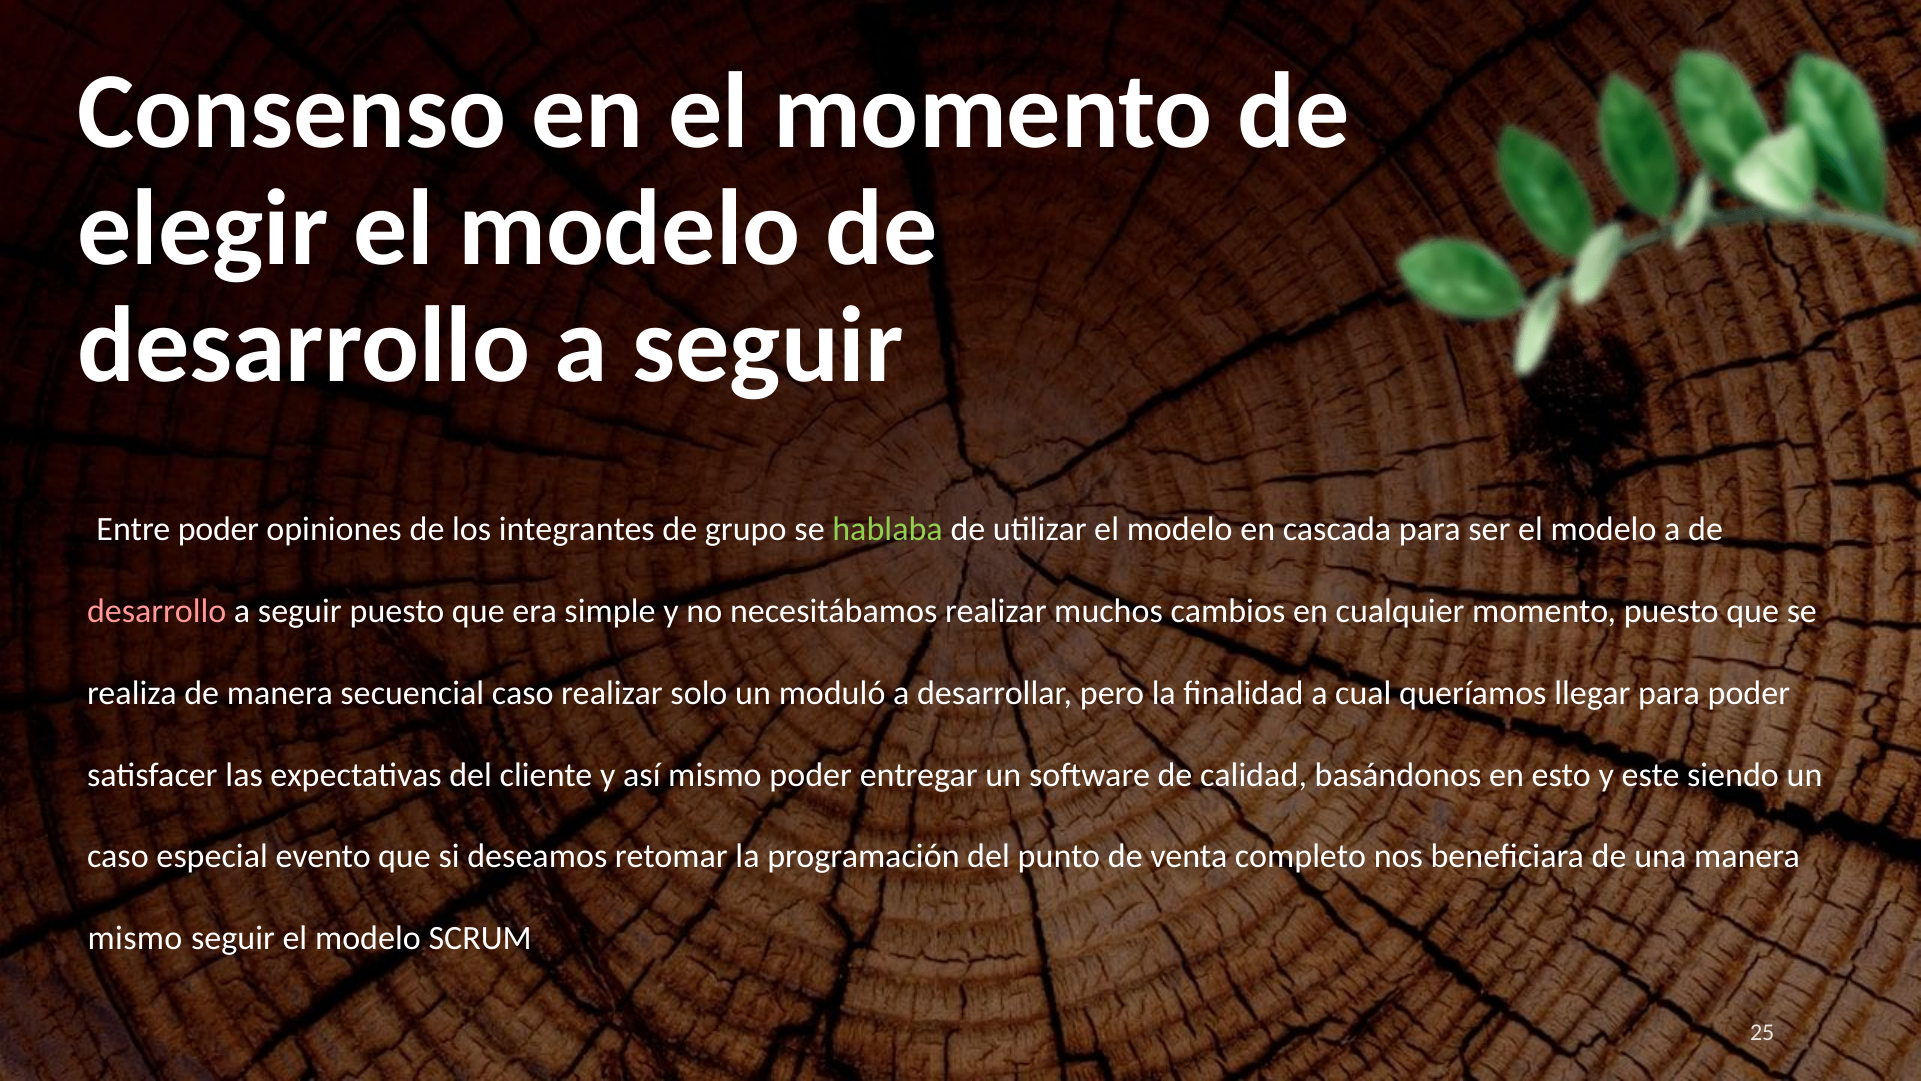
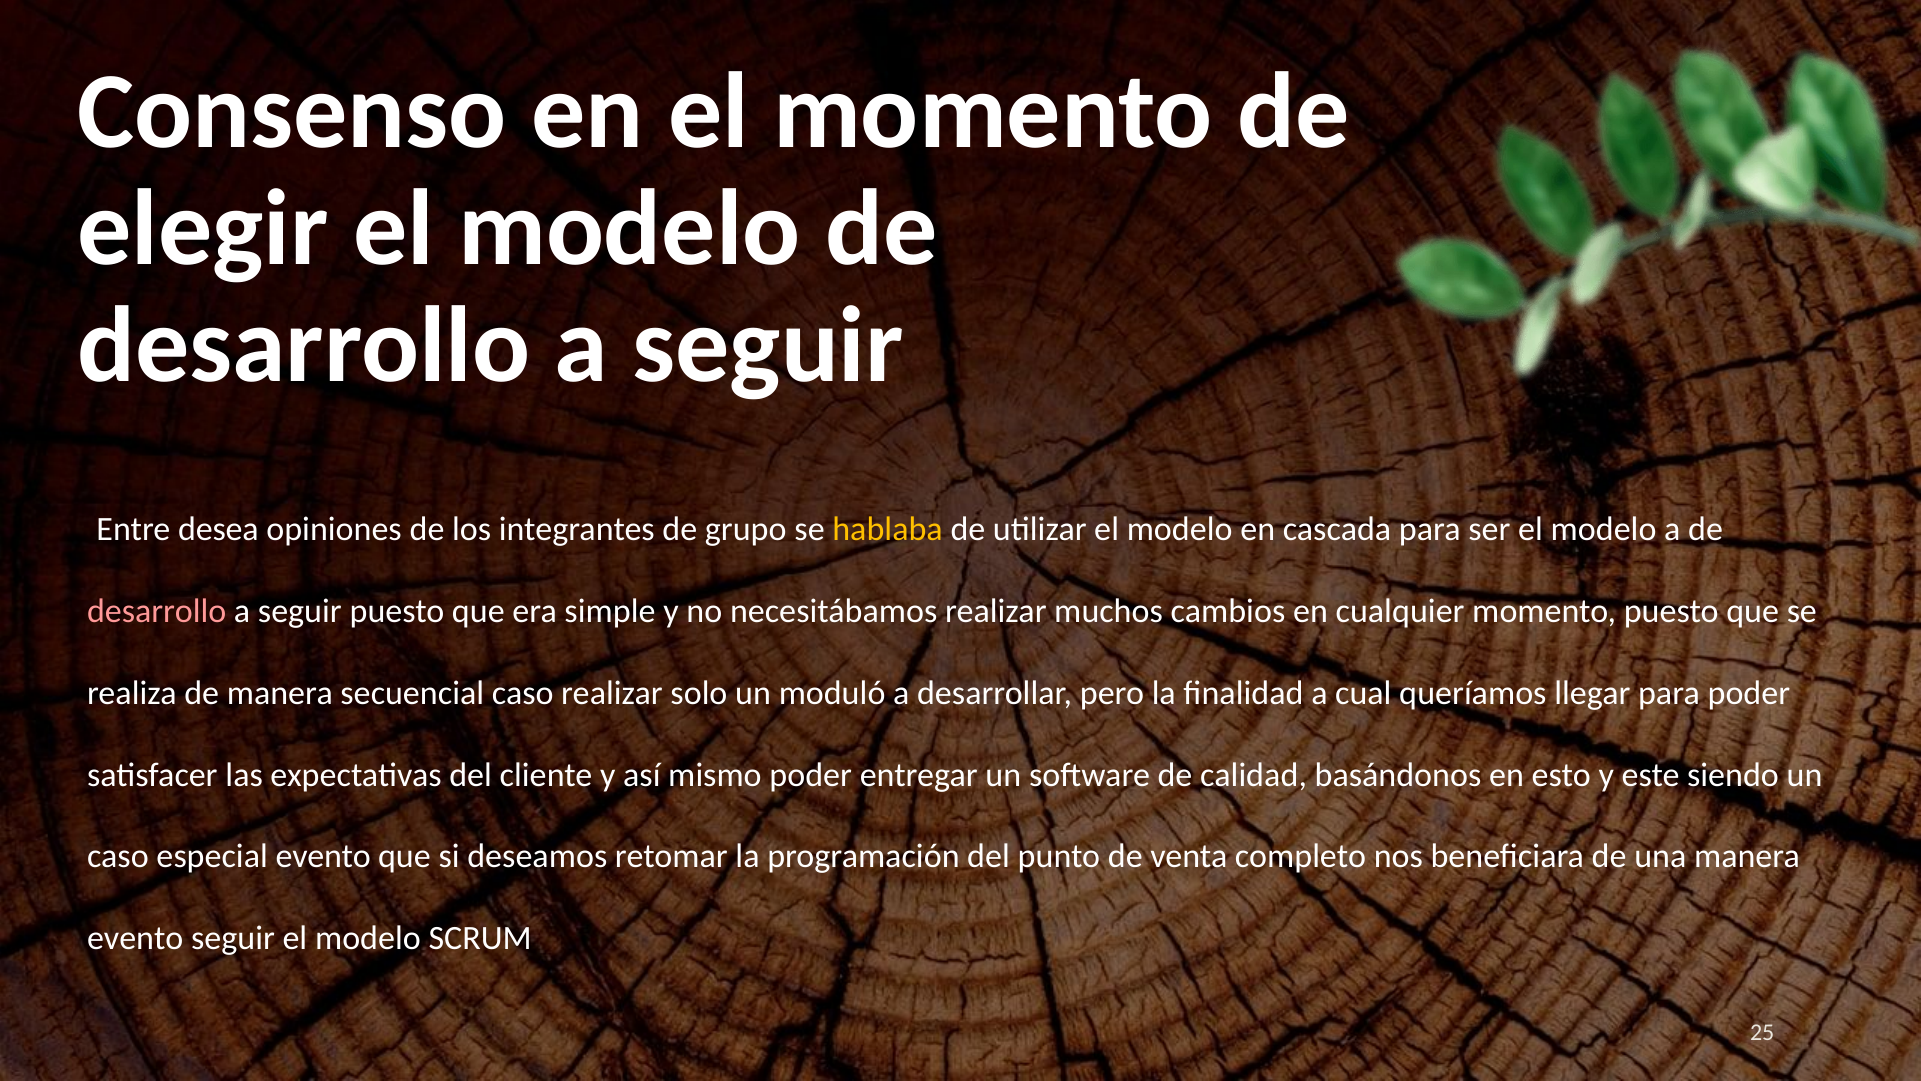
Entre poder: poder -> desea
hablaba colour: light green -> yellow
mismo at (135, 938): mismo -> evento
